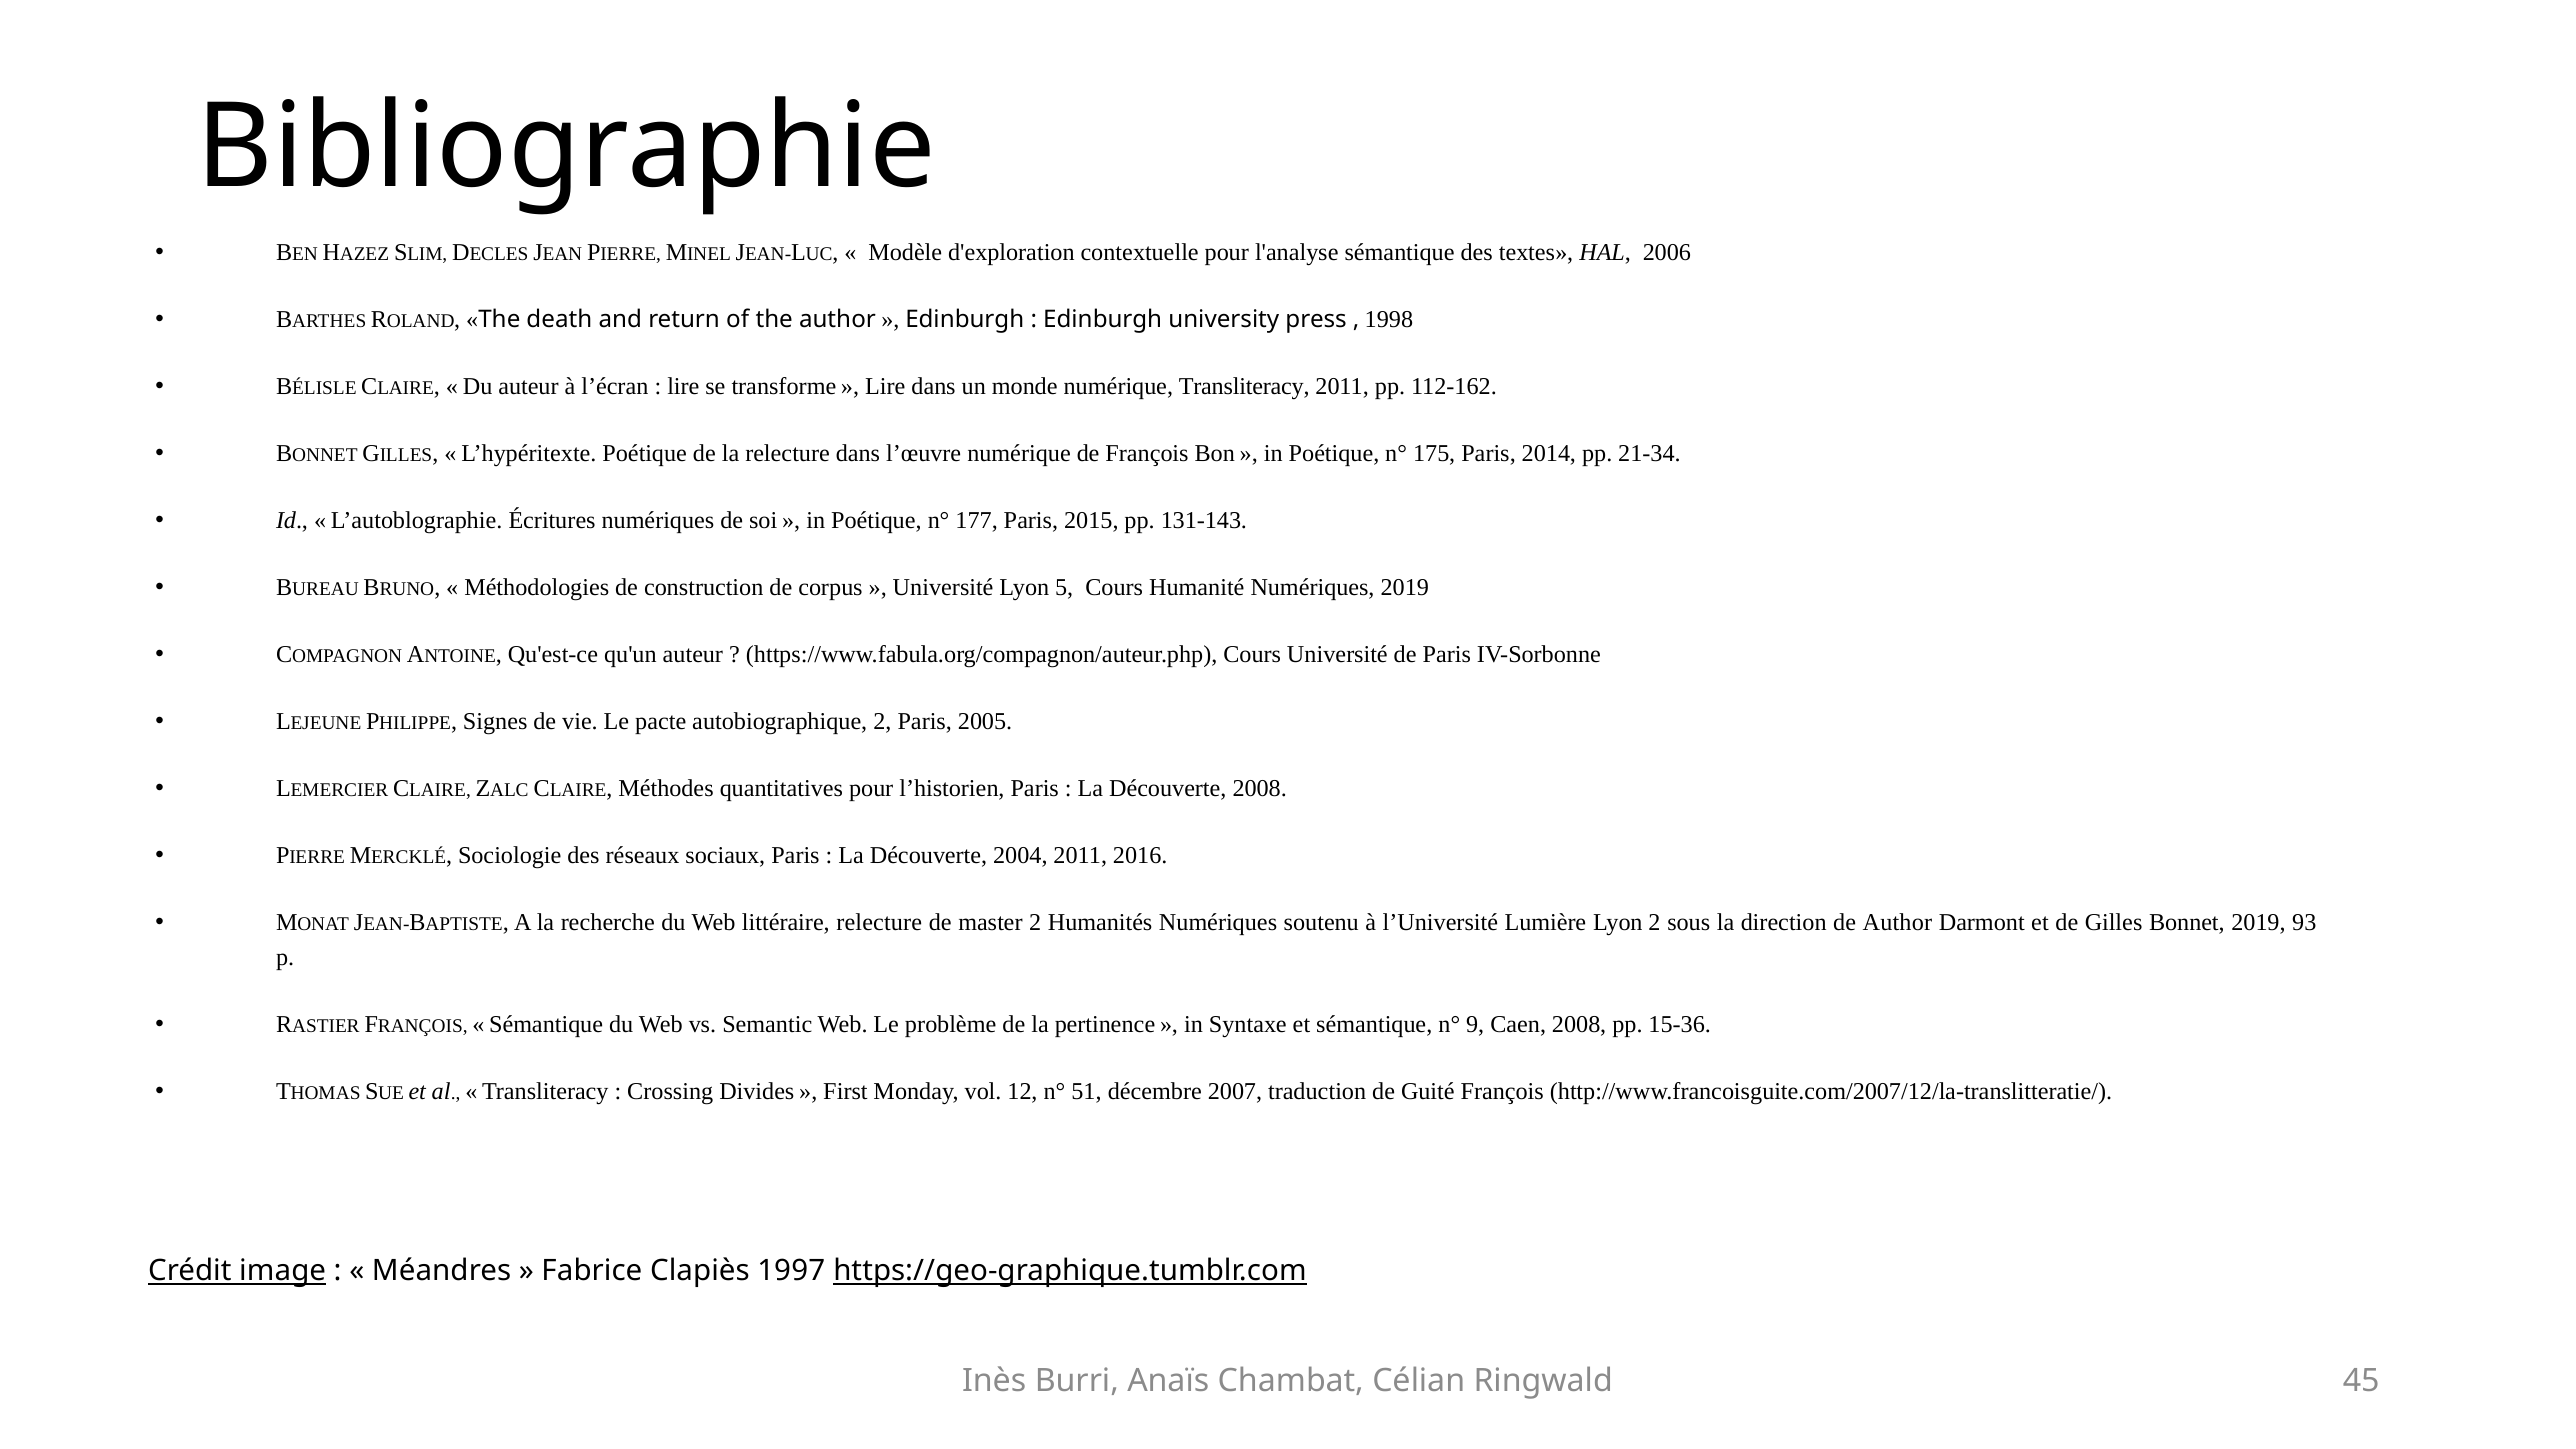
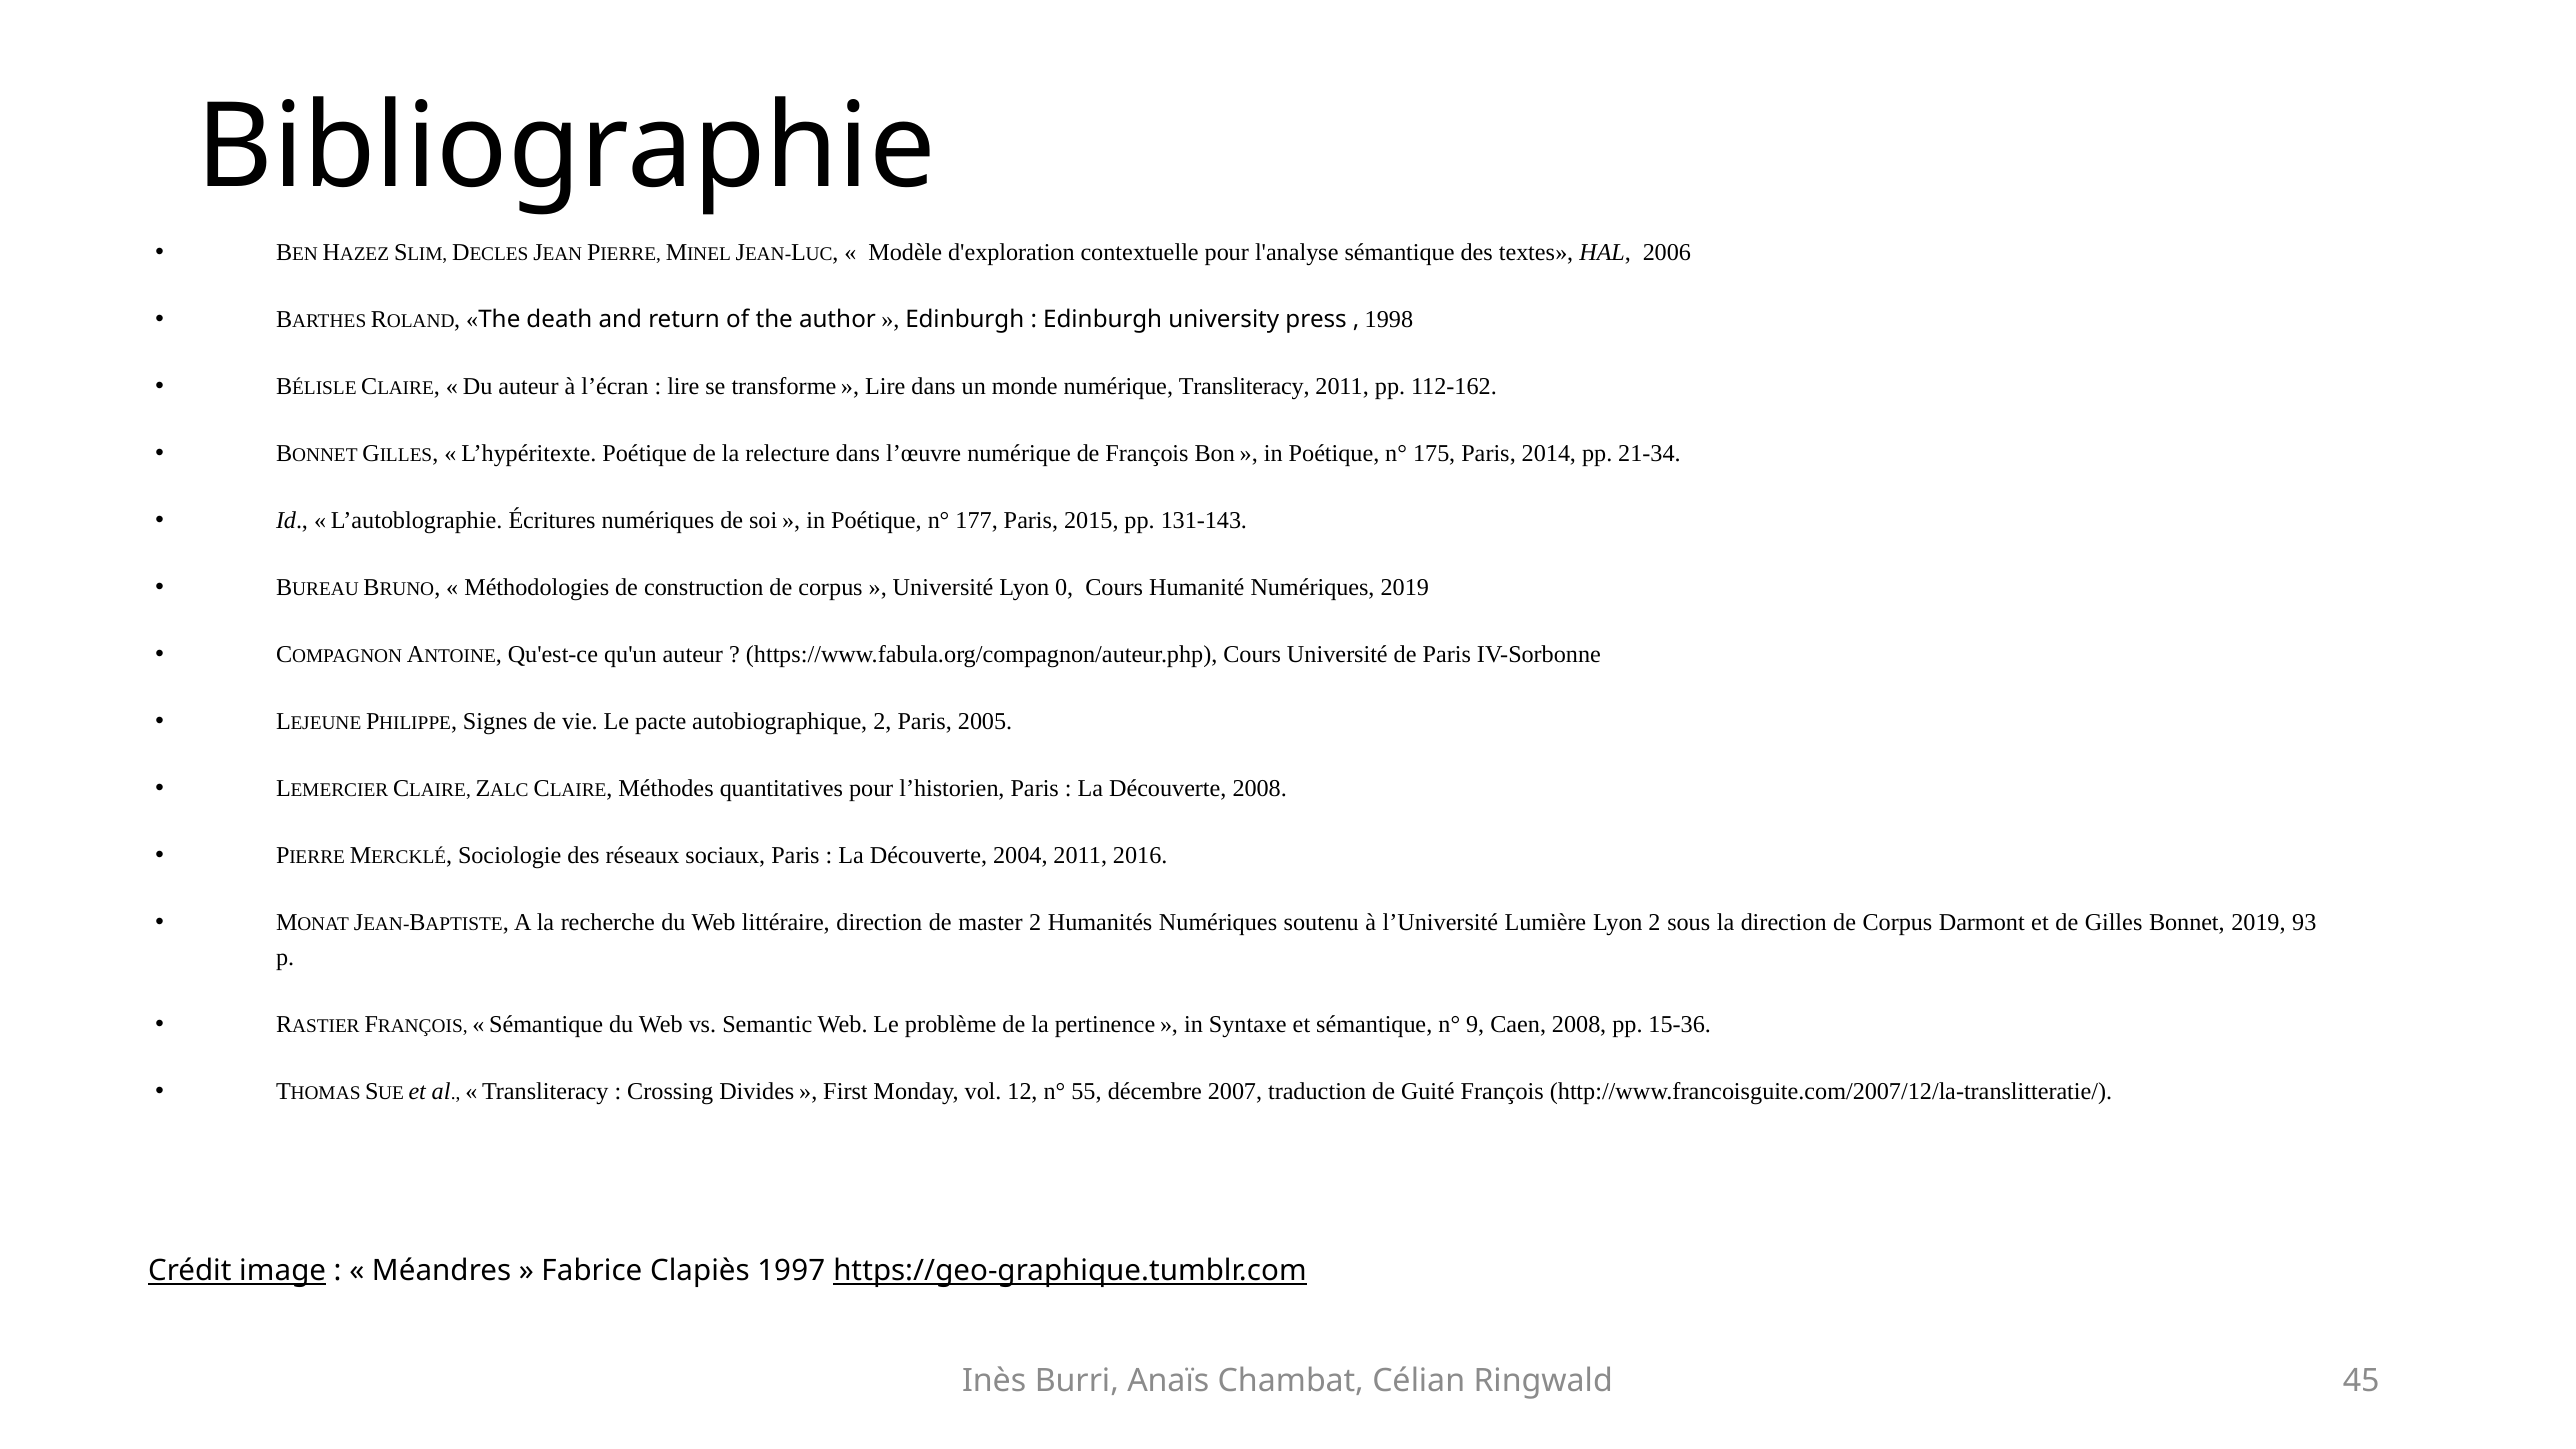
5: 5 -> 0
littéraire relecture: relecture -> direction
direction de Author: Author -> Corpus
51: 51 -> 55
